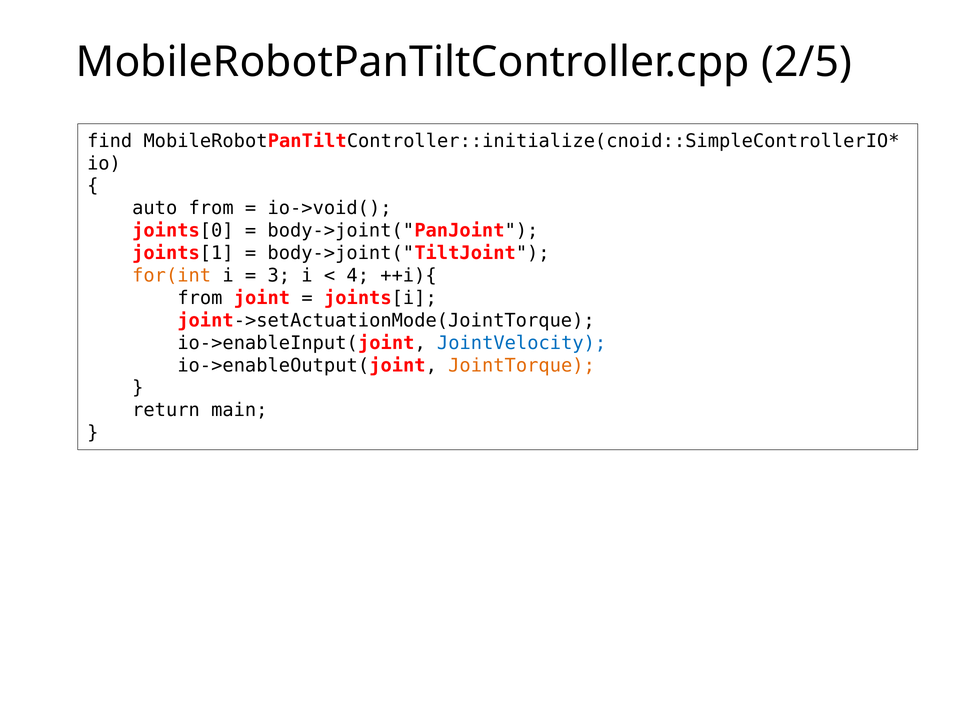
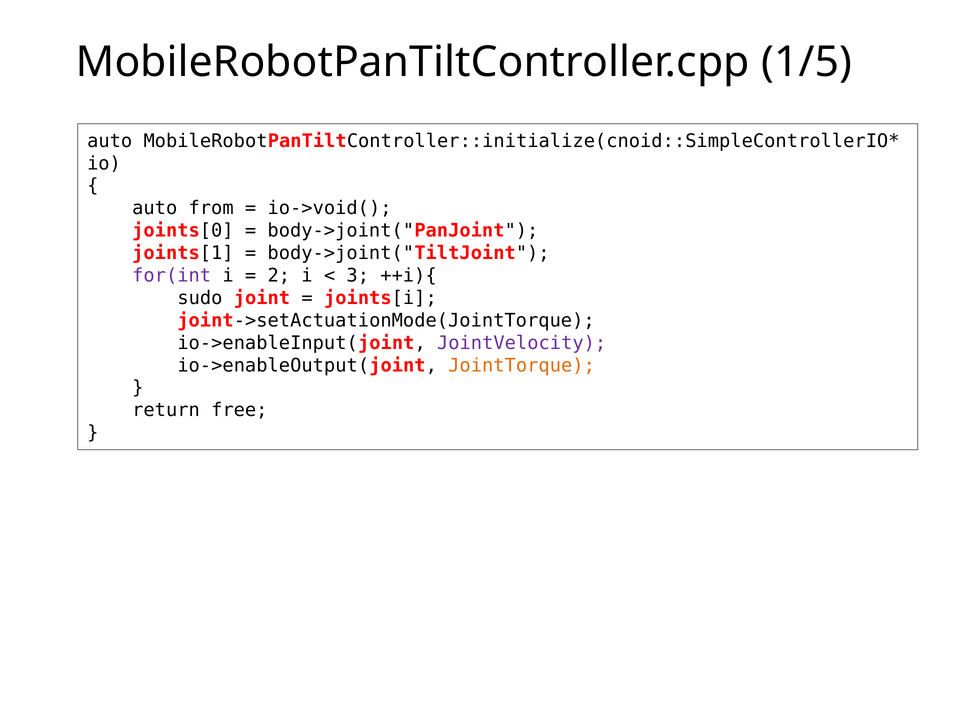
2/5: 2/5 -> 1/5
find at (110, 141): find -> auto
for(int colour: orange -> purple
3: 3 -> 2
4: 4 -> 3
from at (200, 298): from -> sudo
JointVelocity colour: blue -> purple
main: main -> free
